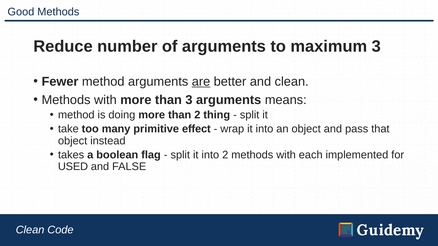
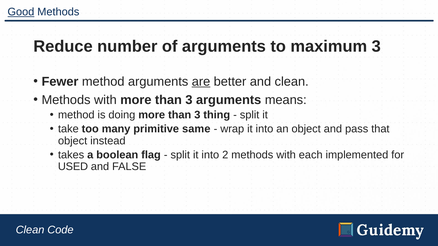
Good underline: none -> present
doing more than 2: 2 -> 3
effect: effect -> same
